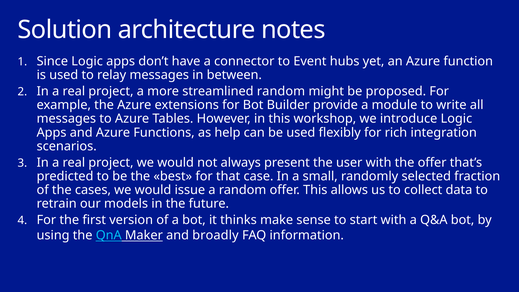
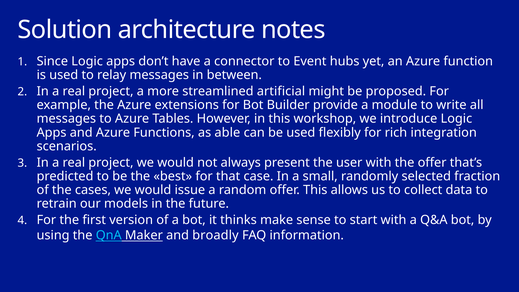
streamlined random: random -> artificial
help: help -> able
